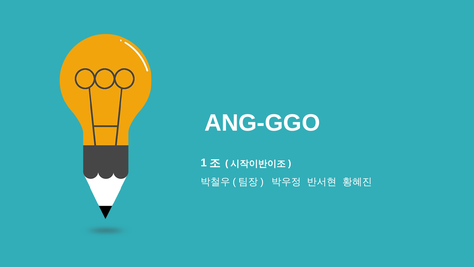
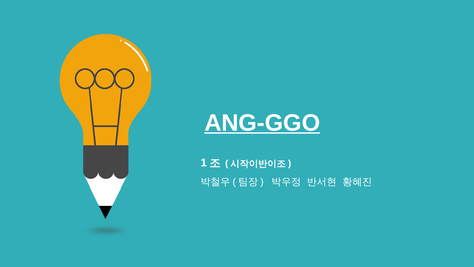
ANG-GGO underline: none -> present
